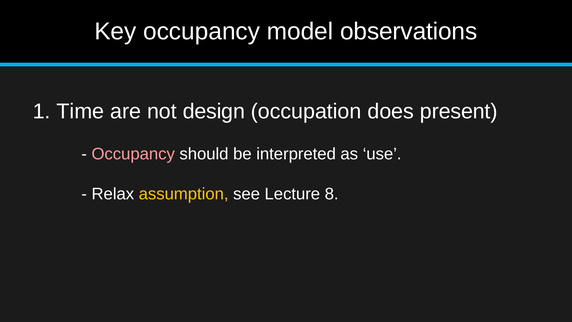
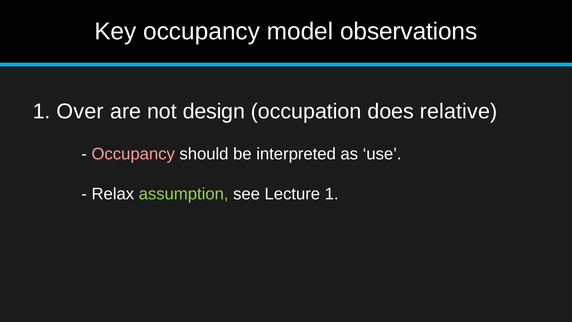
Time: Time -> Over
present: present -> relative
assumption colour: yellow -> light green
Lecture 8: 8 -> 1
